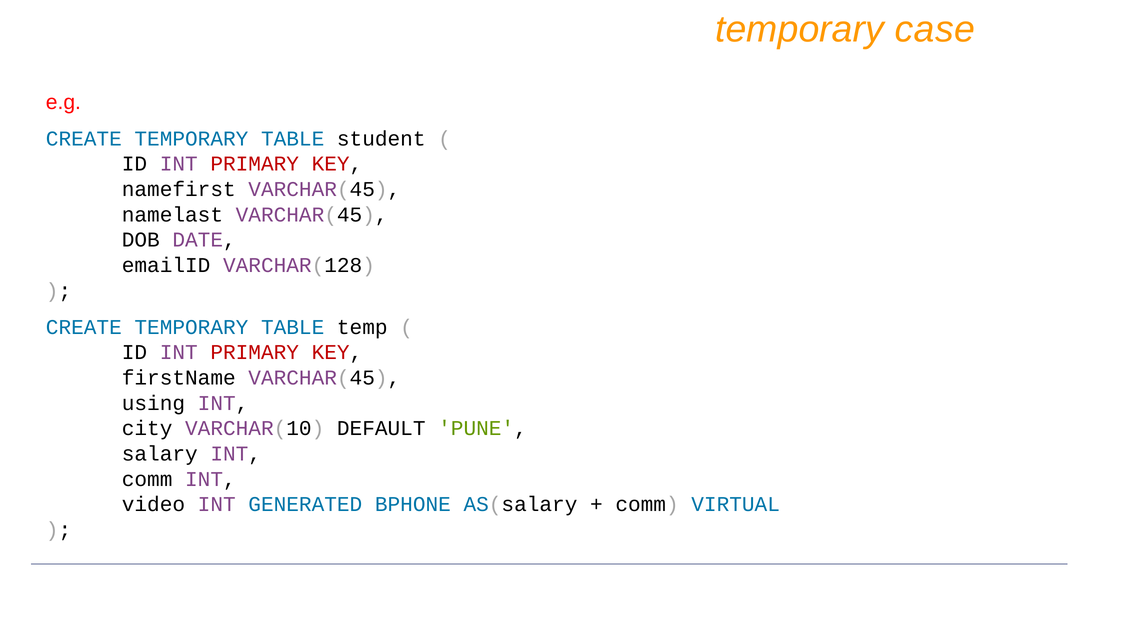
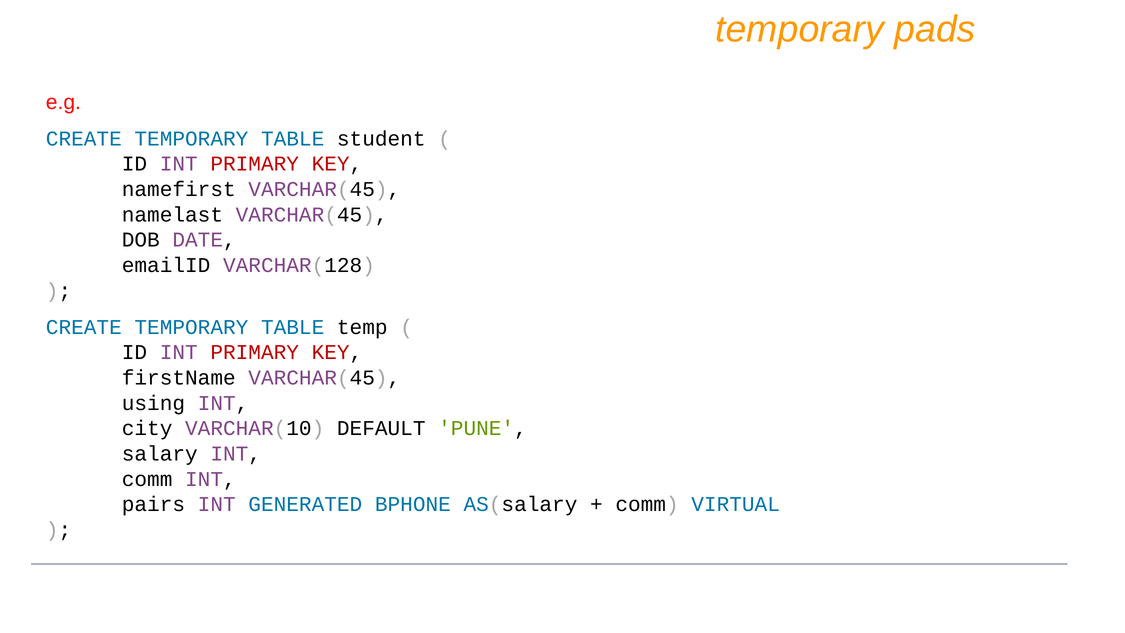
case: case -> pads
video: video -> pairs
